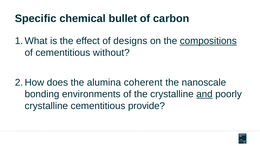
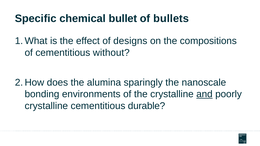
carbon: carbon -> bullets
compositions underline: present -> none
coherent: coherent -> sparingly
provide: provide -> durable
